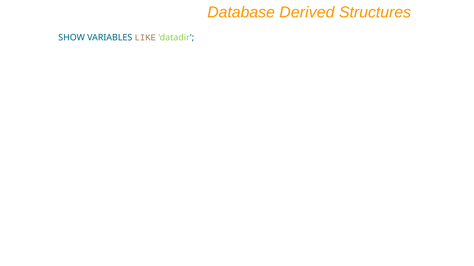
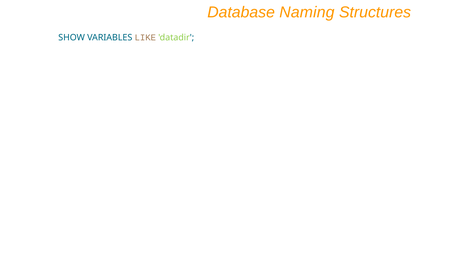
Derived: Derived -> Naming
